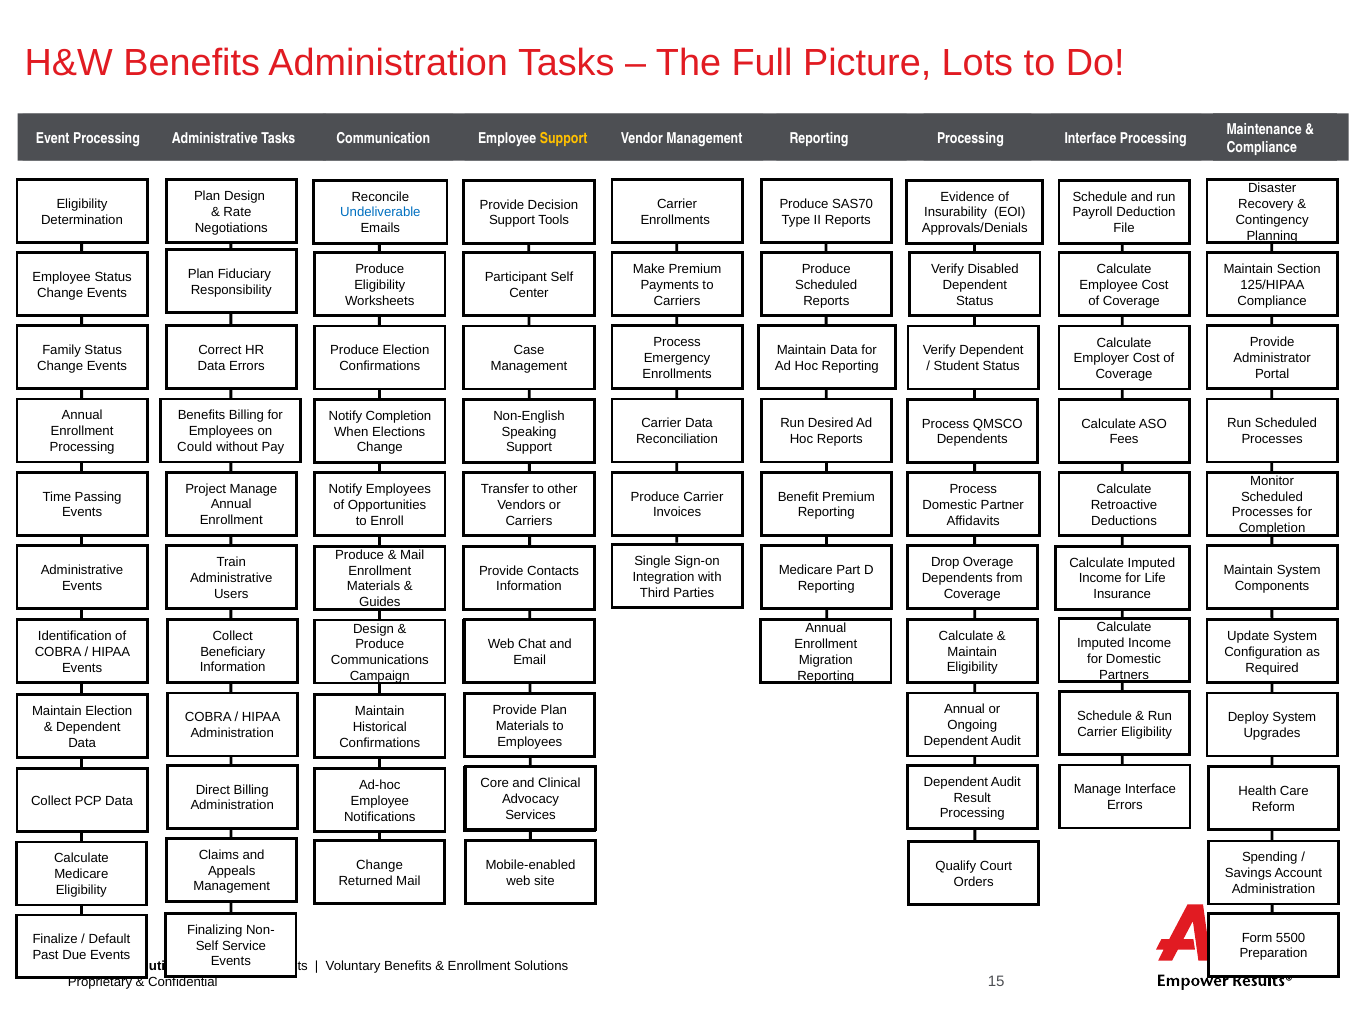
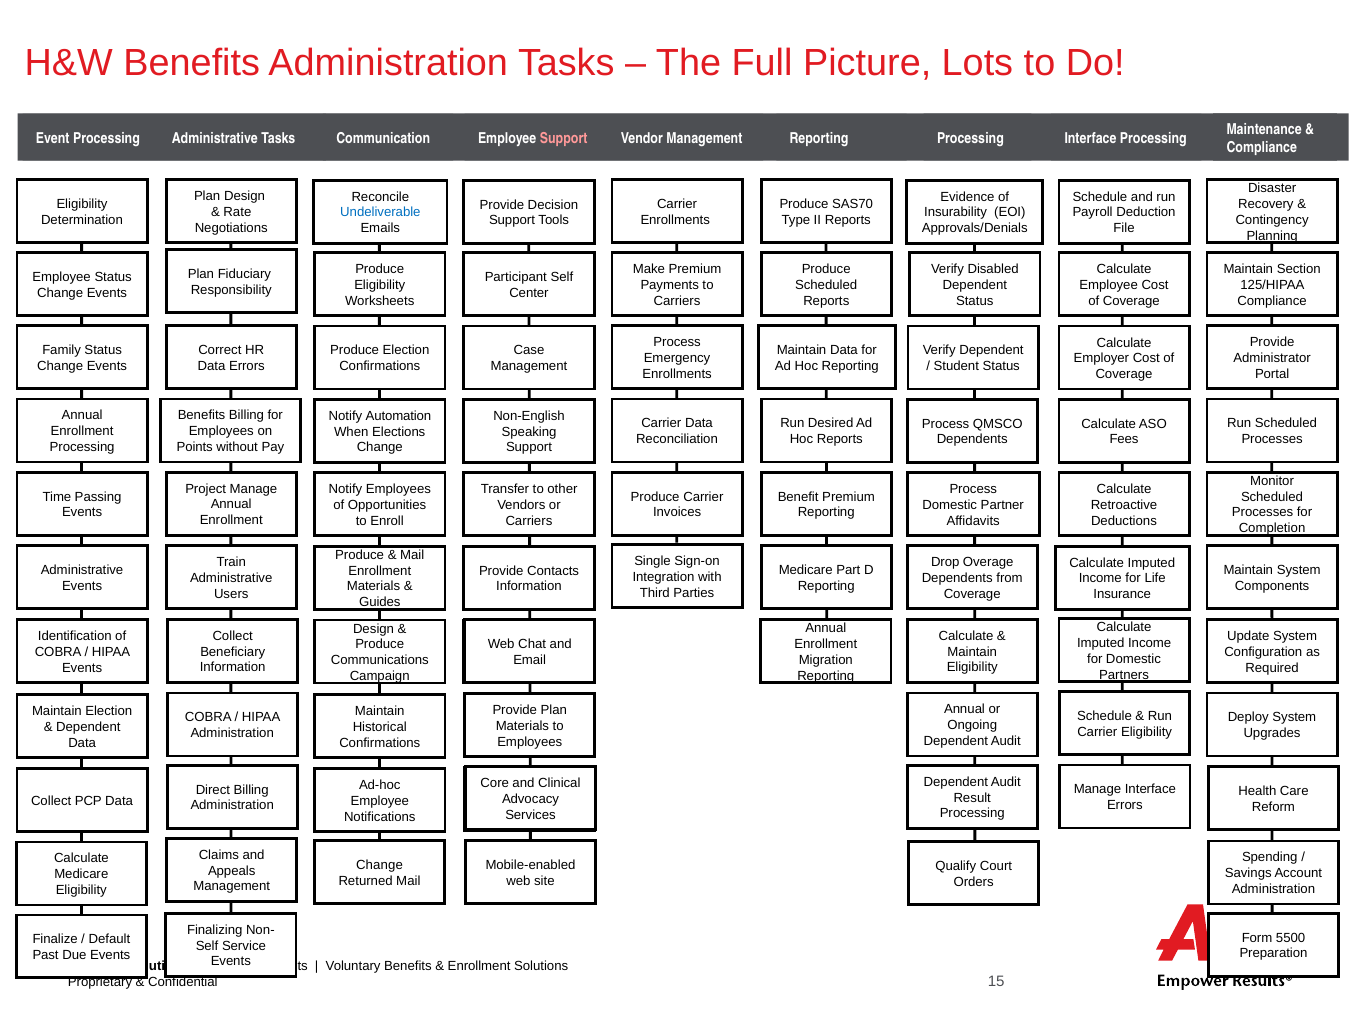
Support at (564, 138) colour: yellow -> pink
Notify Completion: Completion -> Automation
Could: Could -> Points
